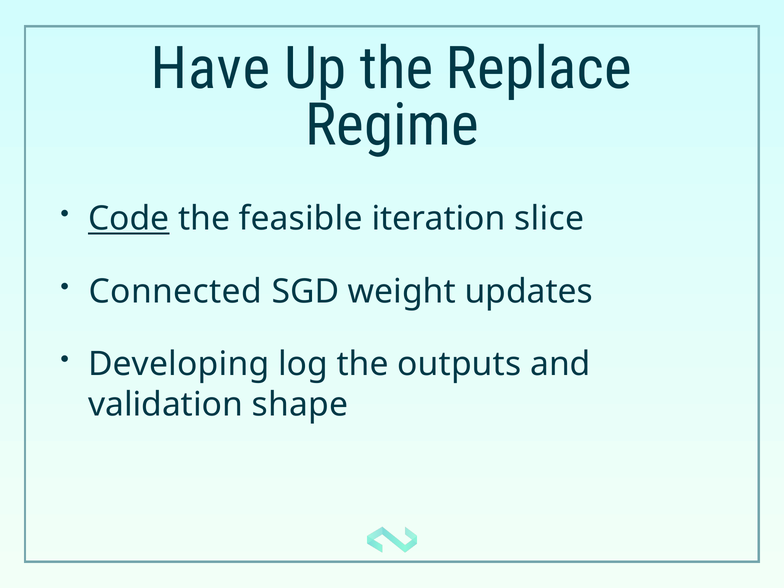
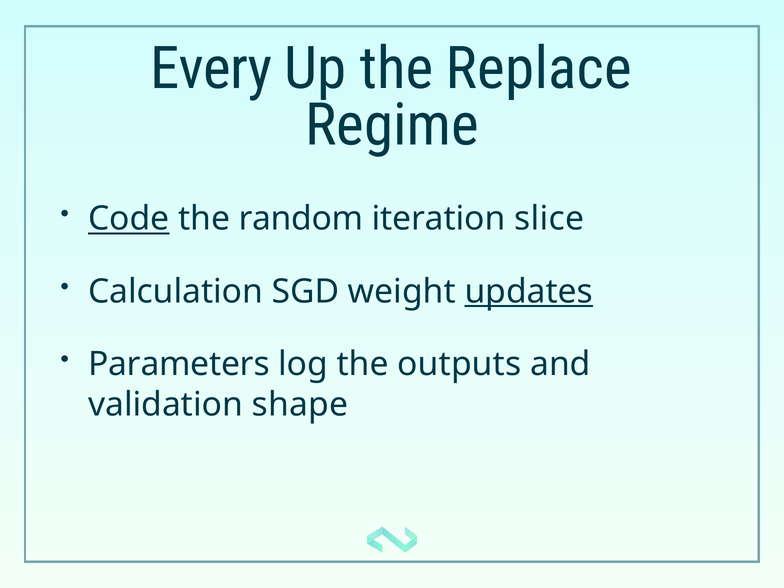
Have: Have -> Every
feasible: feasible -> random
Connected: Connected -> Calculation
updates underline: none -> present
Developing: Developing -> Parameters
